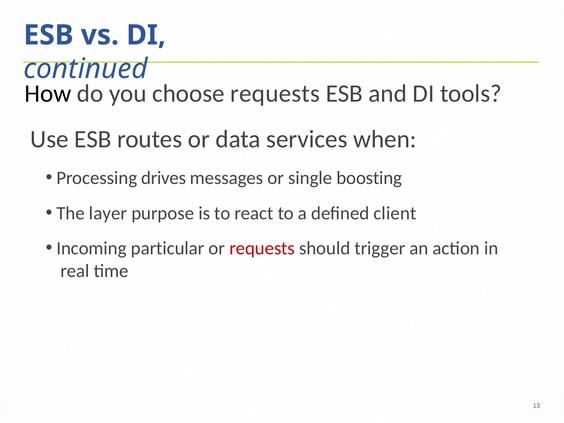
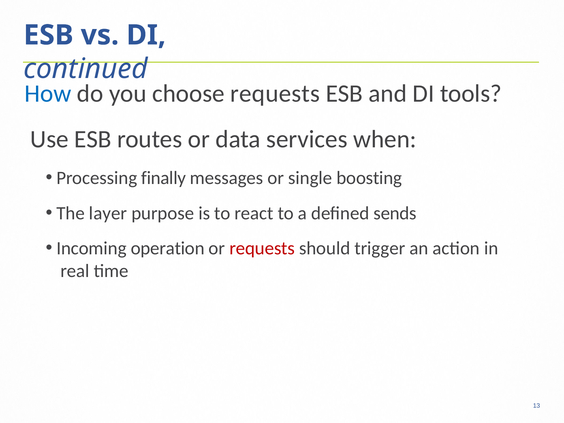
How colour: black -> blue
drives: drives -> finally
client: client -> sends
particular: particular -> operation
